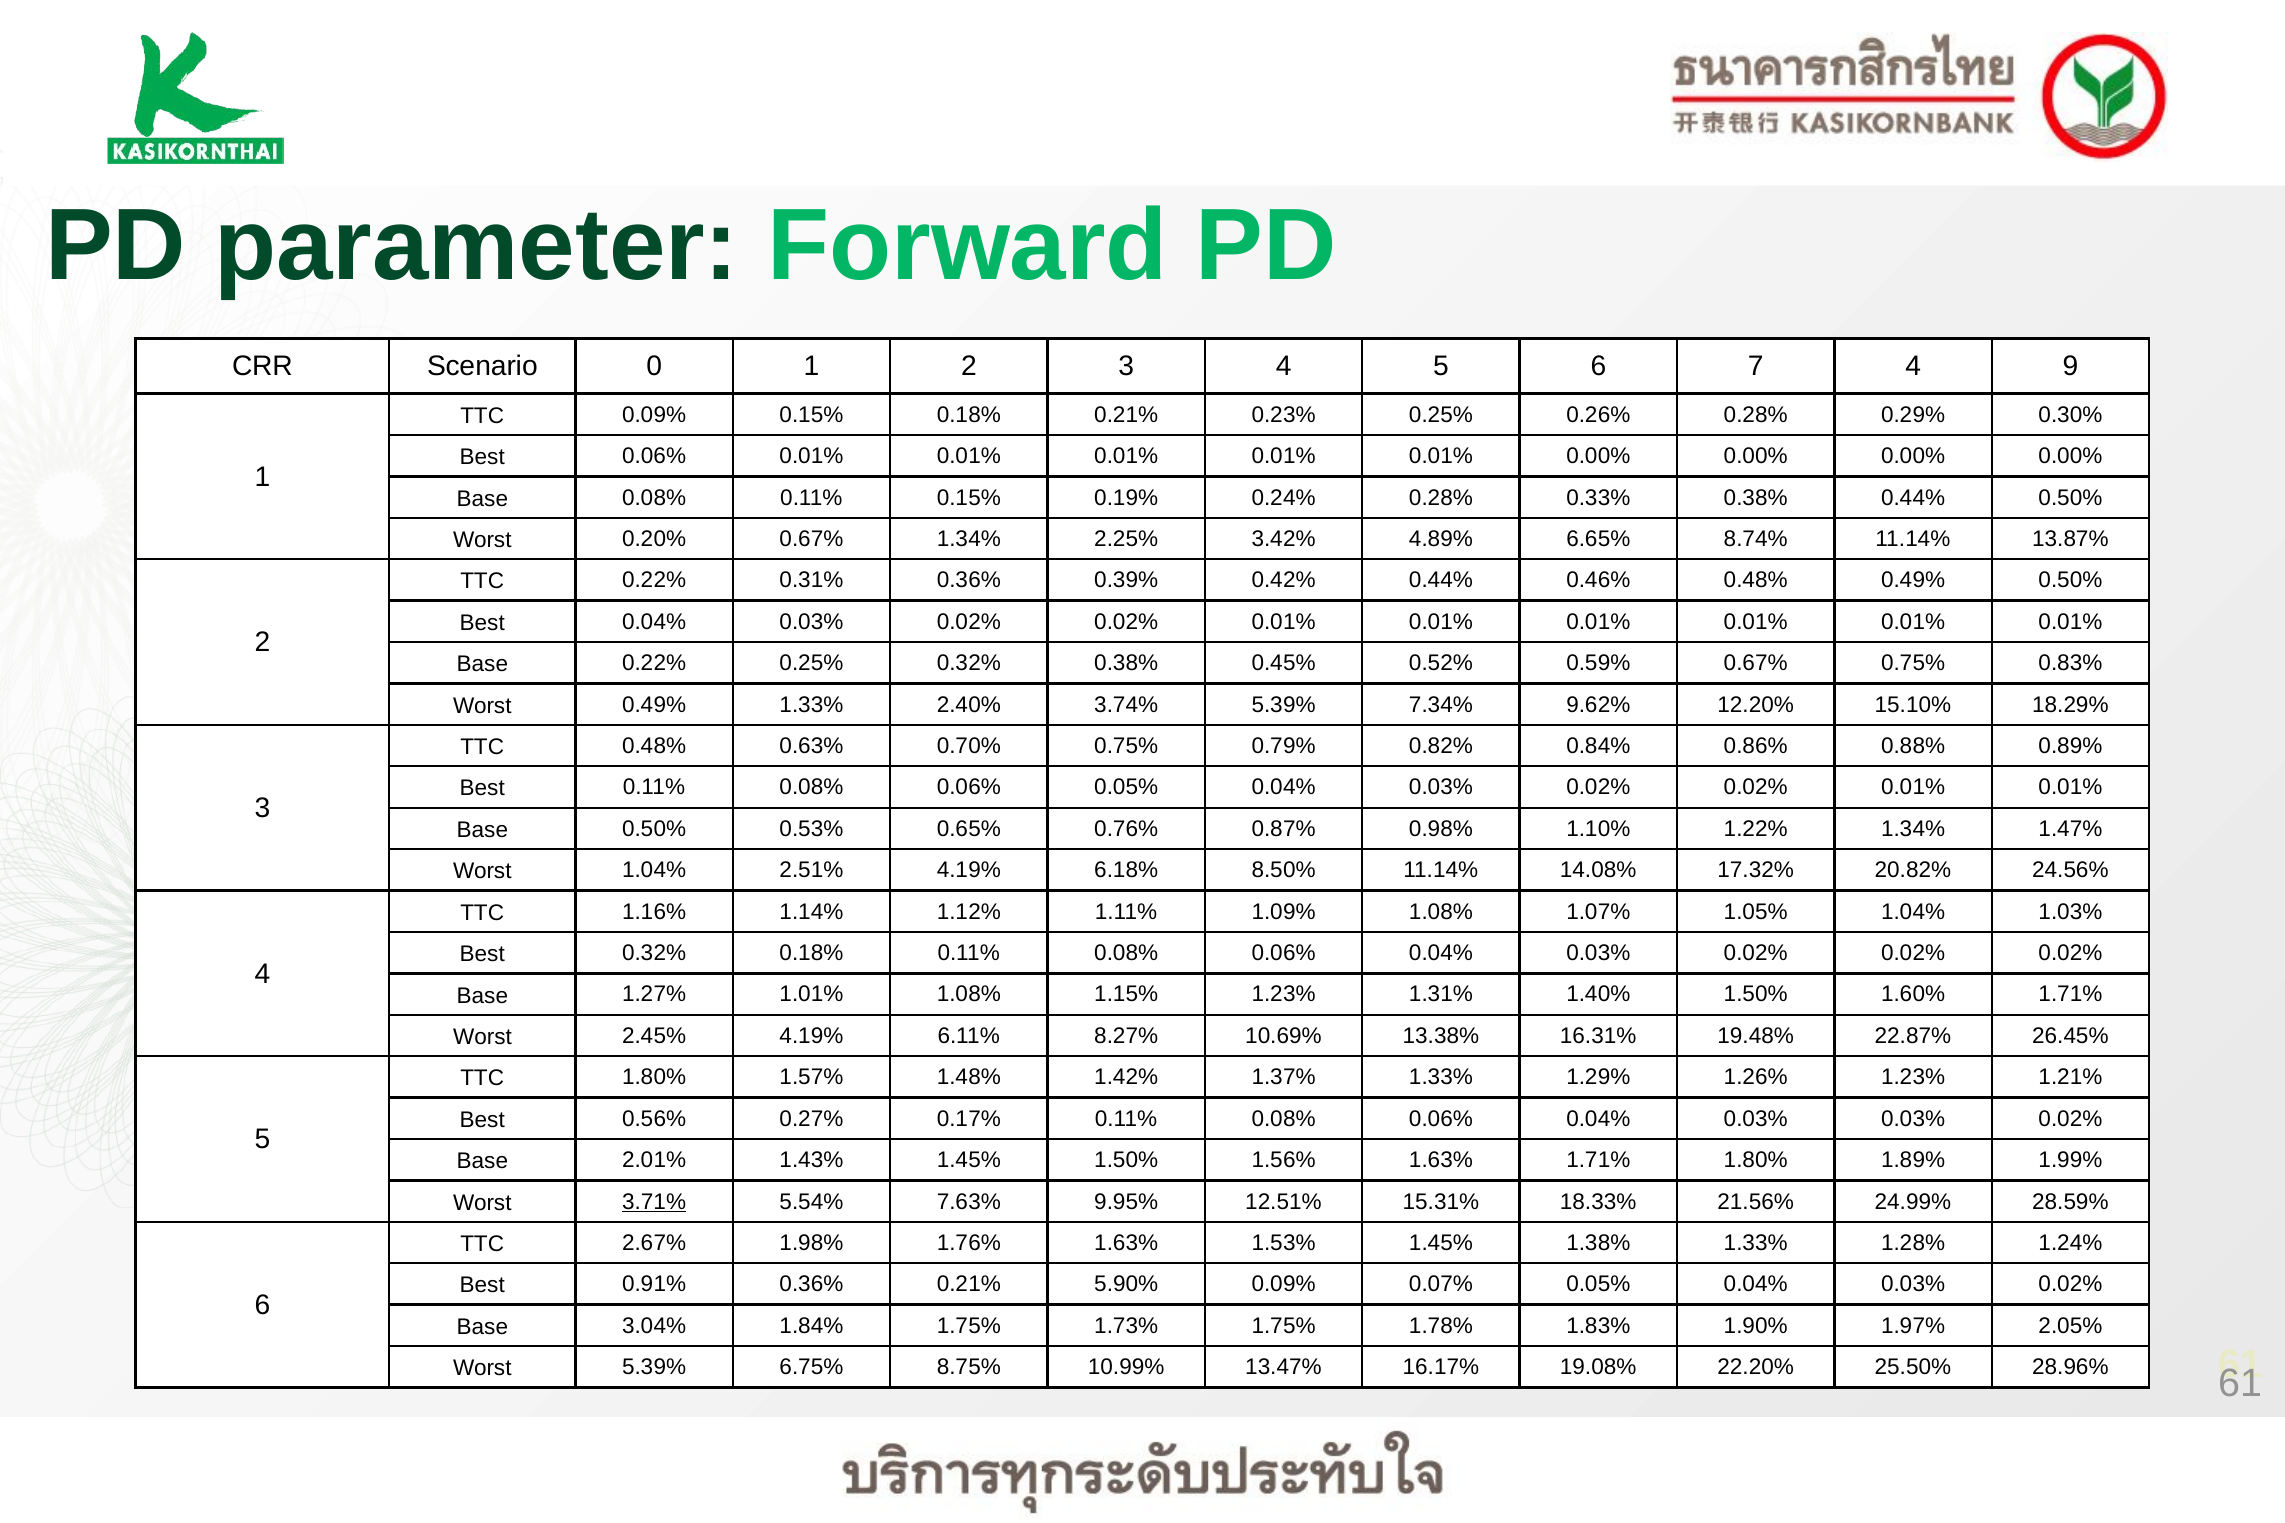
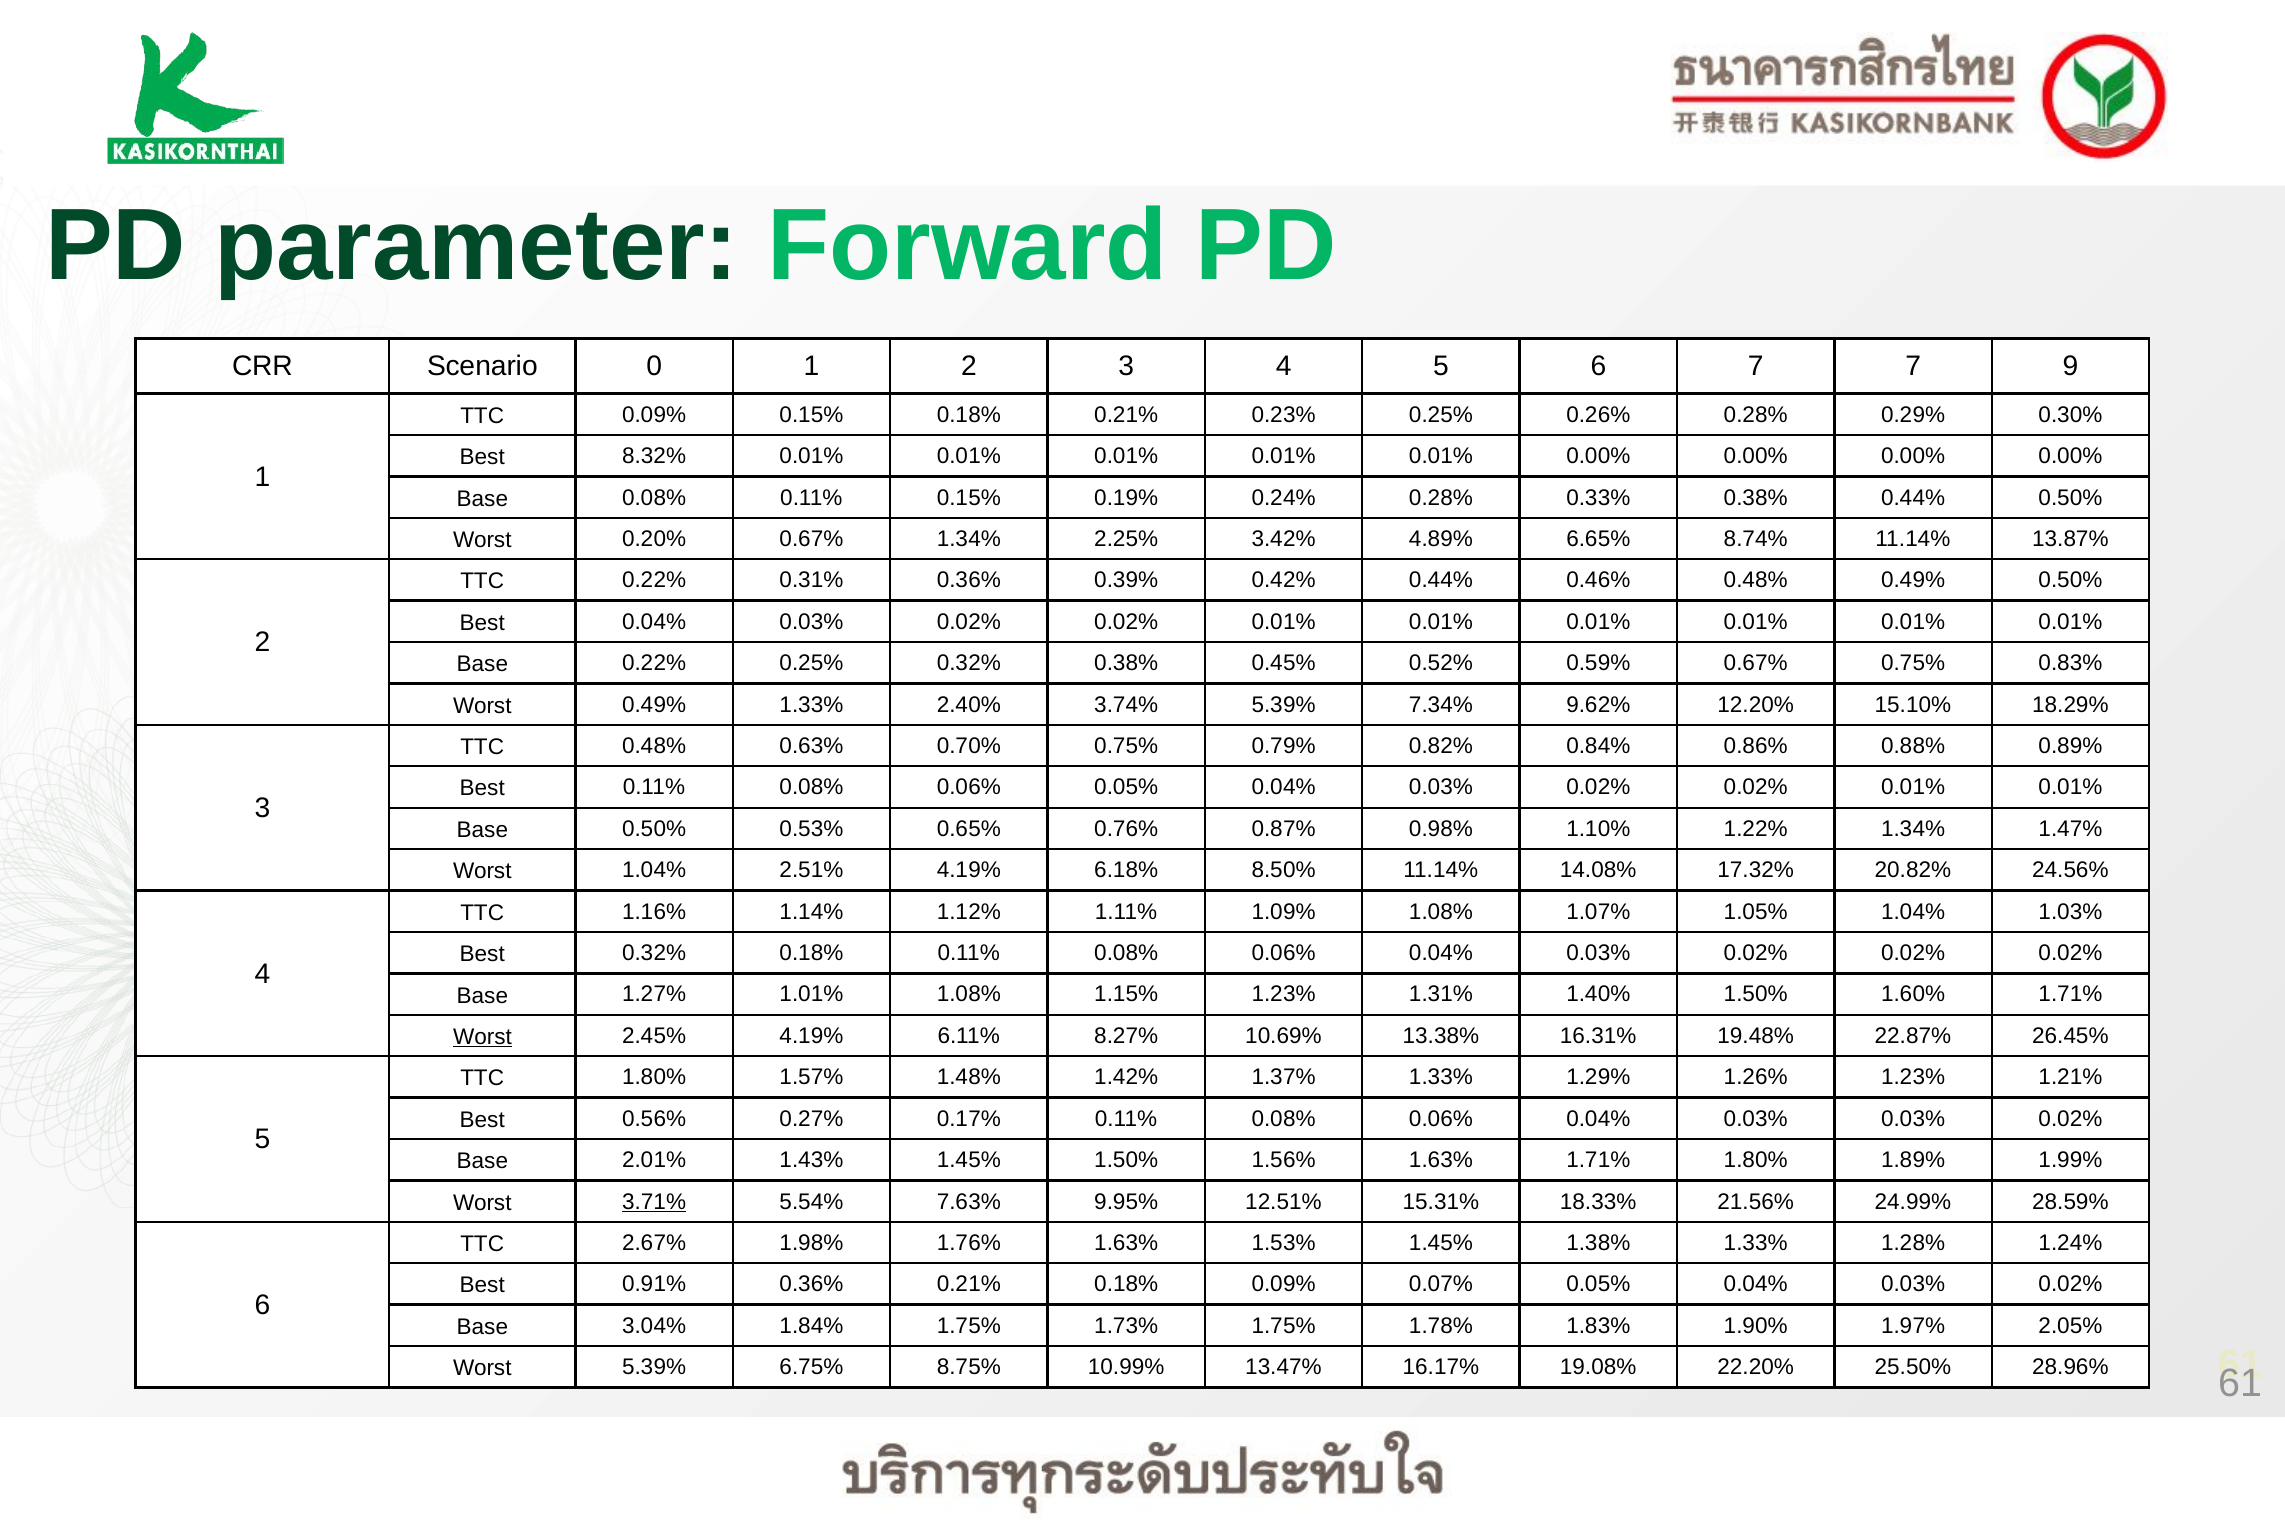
7 4: 4 -> 7
Best 0.06%: 0.06% -> 8.32%
Worst at (482, 1037) underline: none -> present
0.21% 5.90%: 5.90% -> 0.18%
